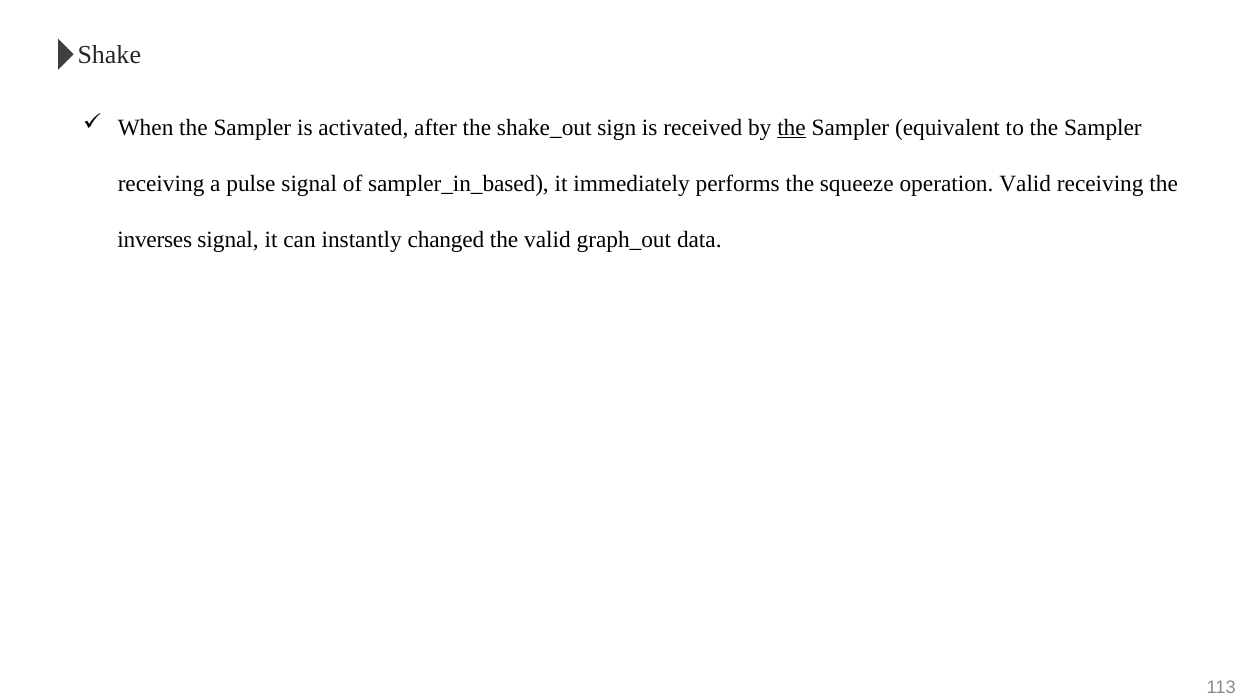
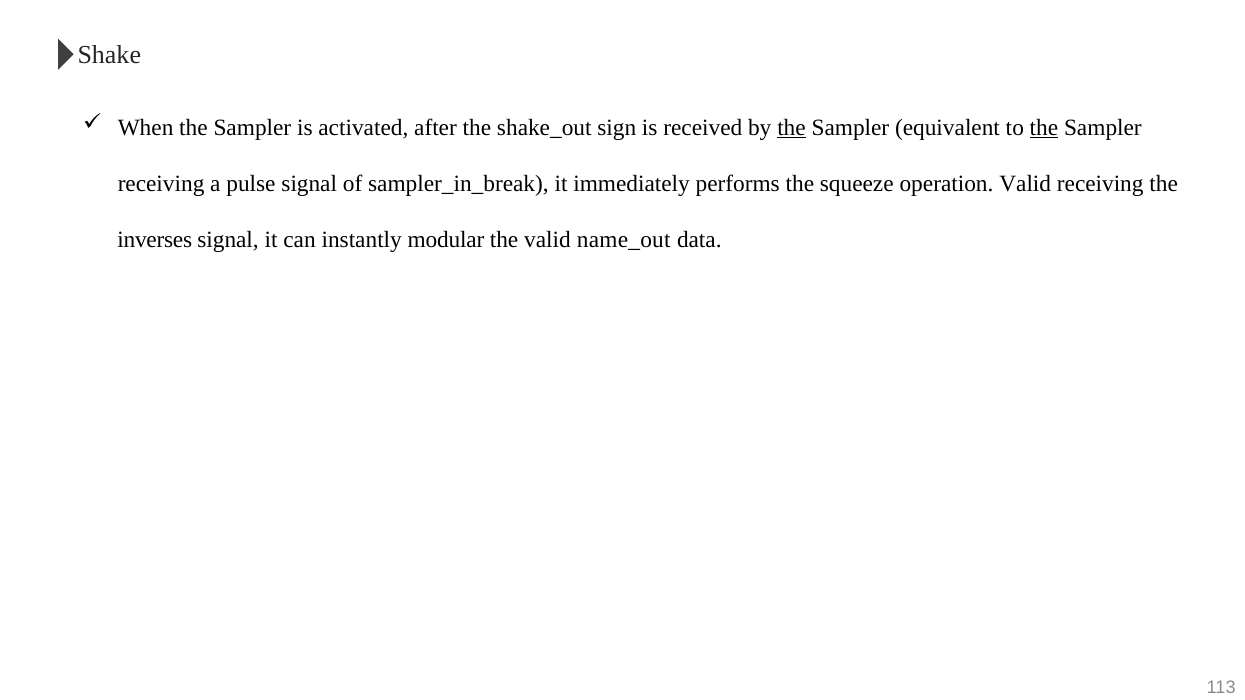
the at (1044, 128) underline: none -> present
sampler_in_based: sampler_in_based -> sampler_in_break
changed: changed -> modular
graph_out: graph_out -> name_out
